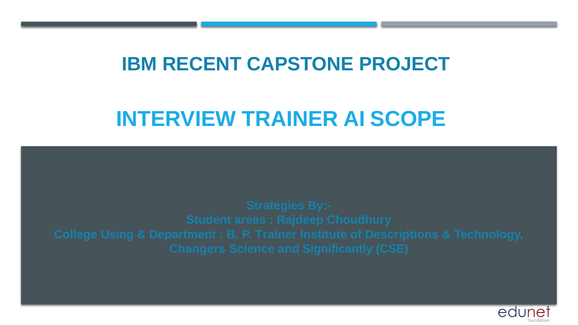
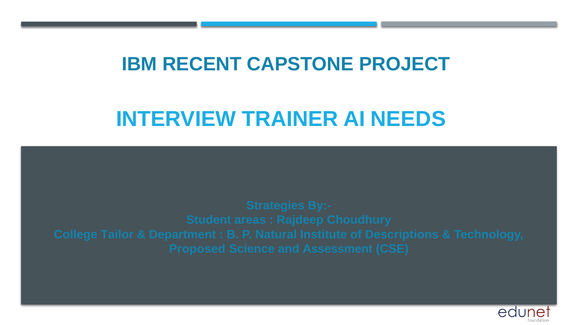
SCOPE: SCOPE -> NEEDS
Using: Using -> Tailor
P Trainer: Trainer -> Natural
Changers: Changers -> Proposed
Significantly: Significantly -> Assessment
